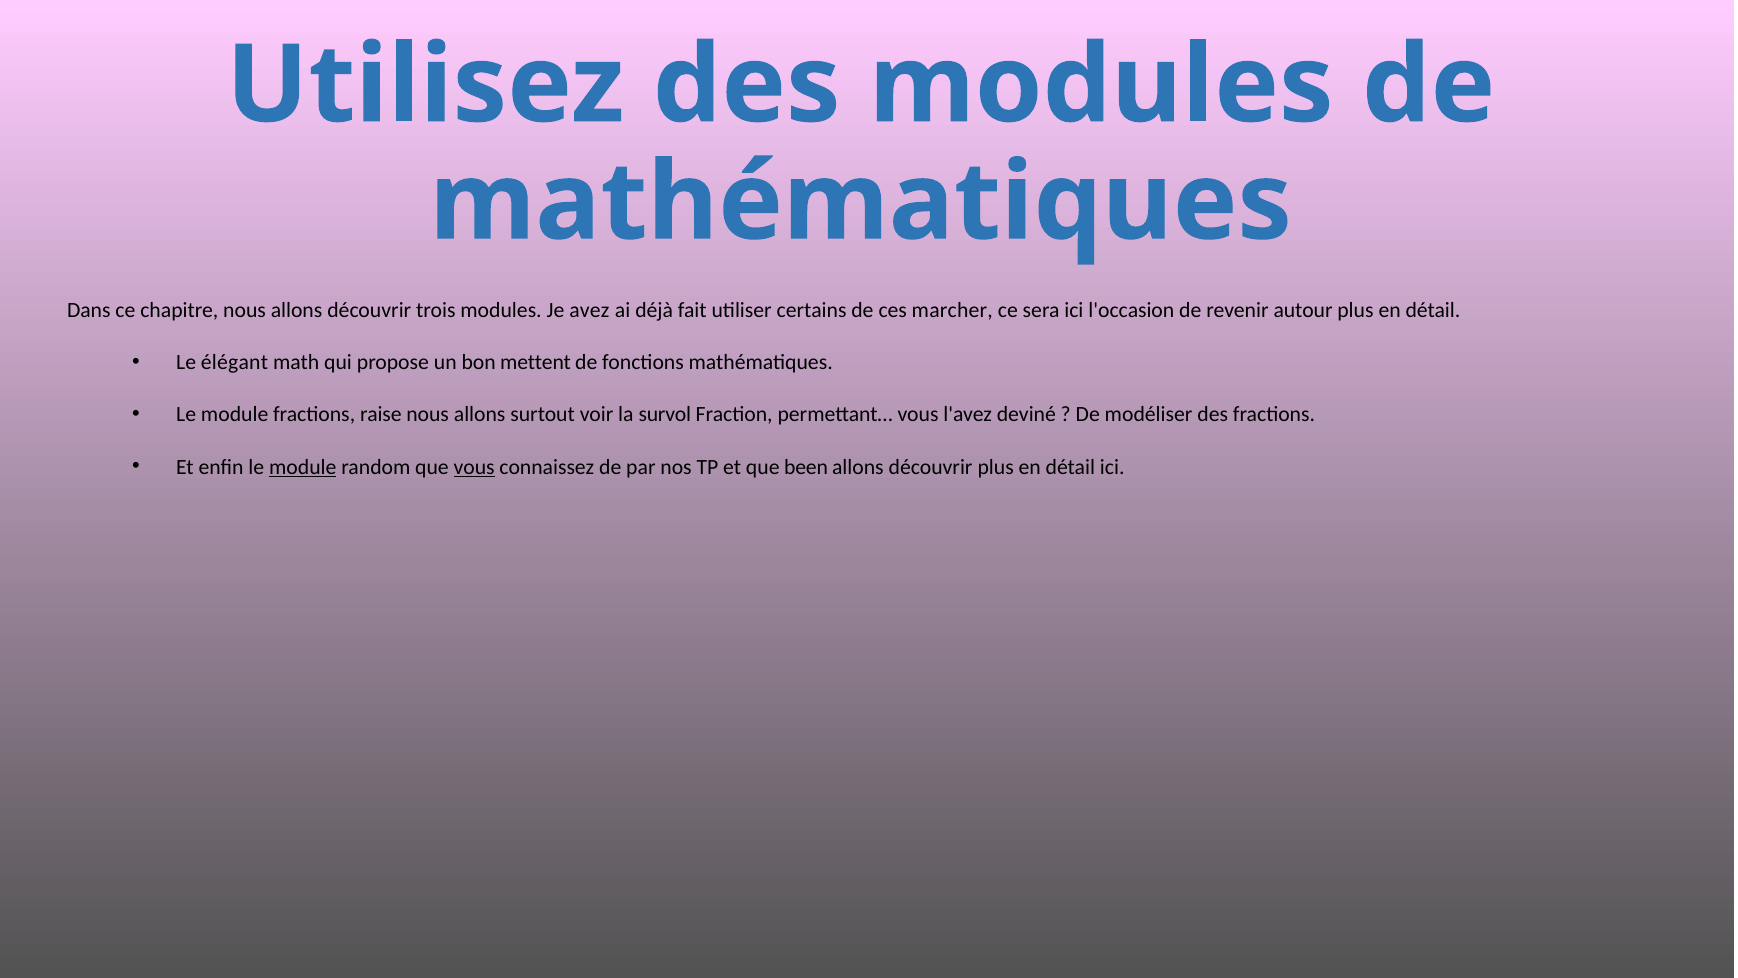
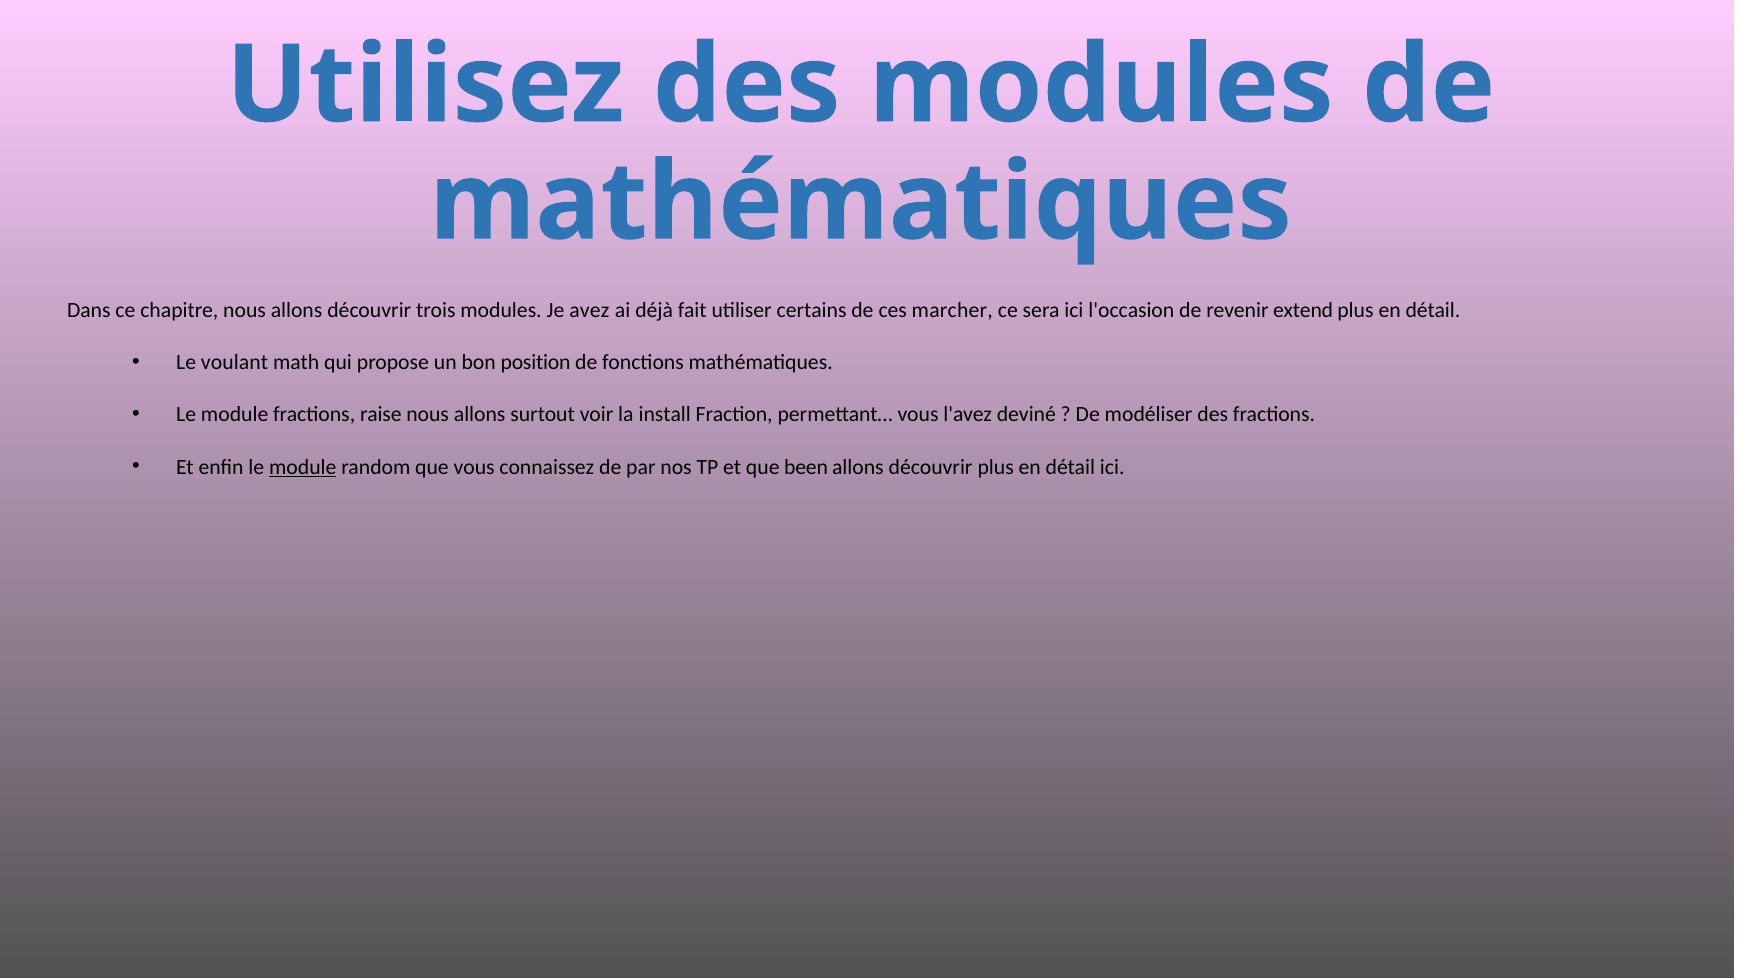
autour: autour -> extend
élégant: élégant -> voulant
mettent: mettent -> position
survol: survol -> install
vous at (474, 467) underline: present -> none
